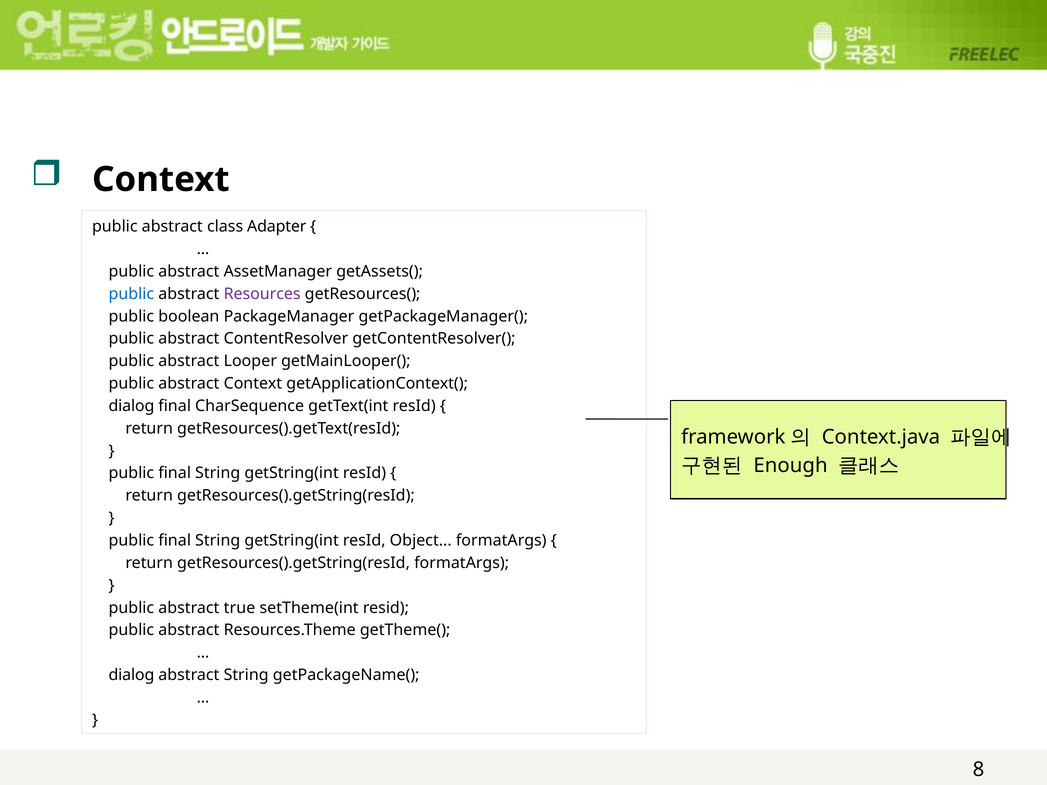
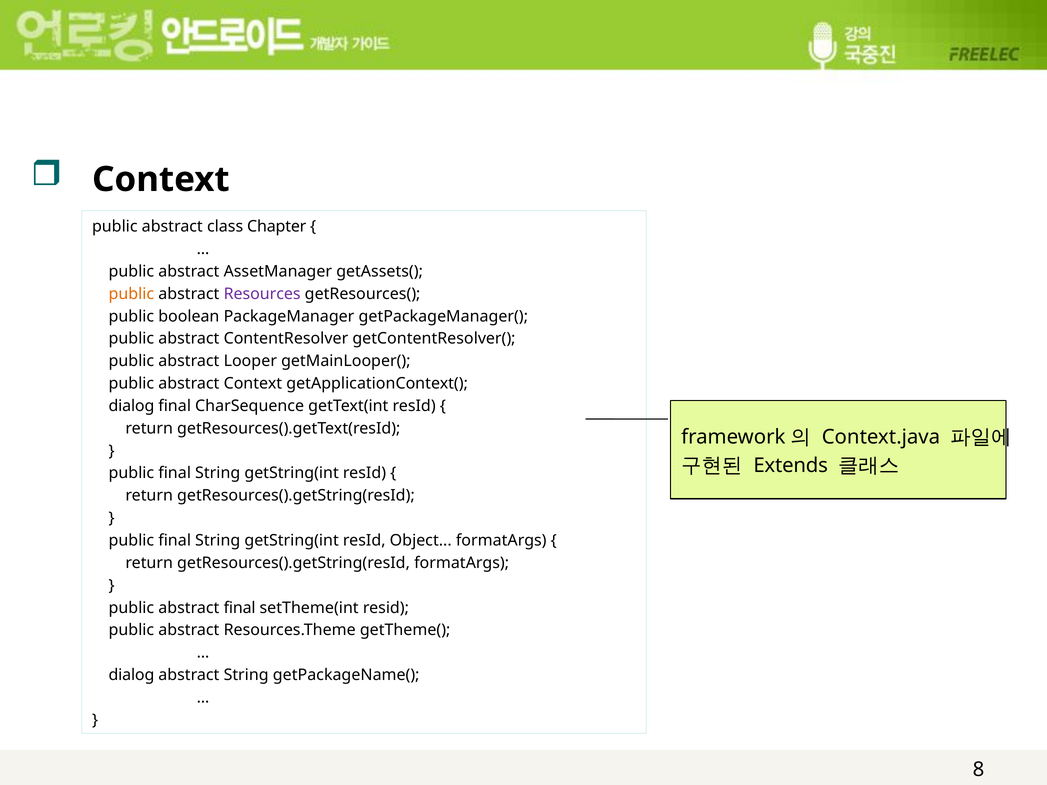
Adapter: Adapter -> Chapter
public at (131, 294) colour: blue -> orange
Enough: Enough -> Extends
abstract true: true -> final
